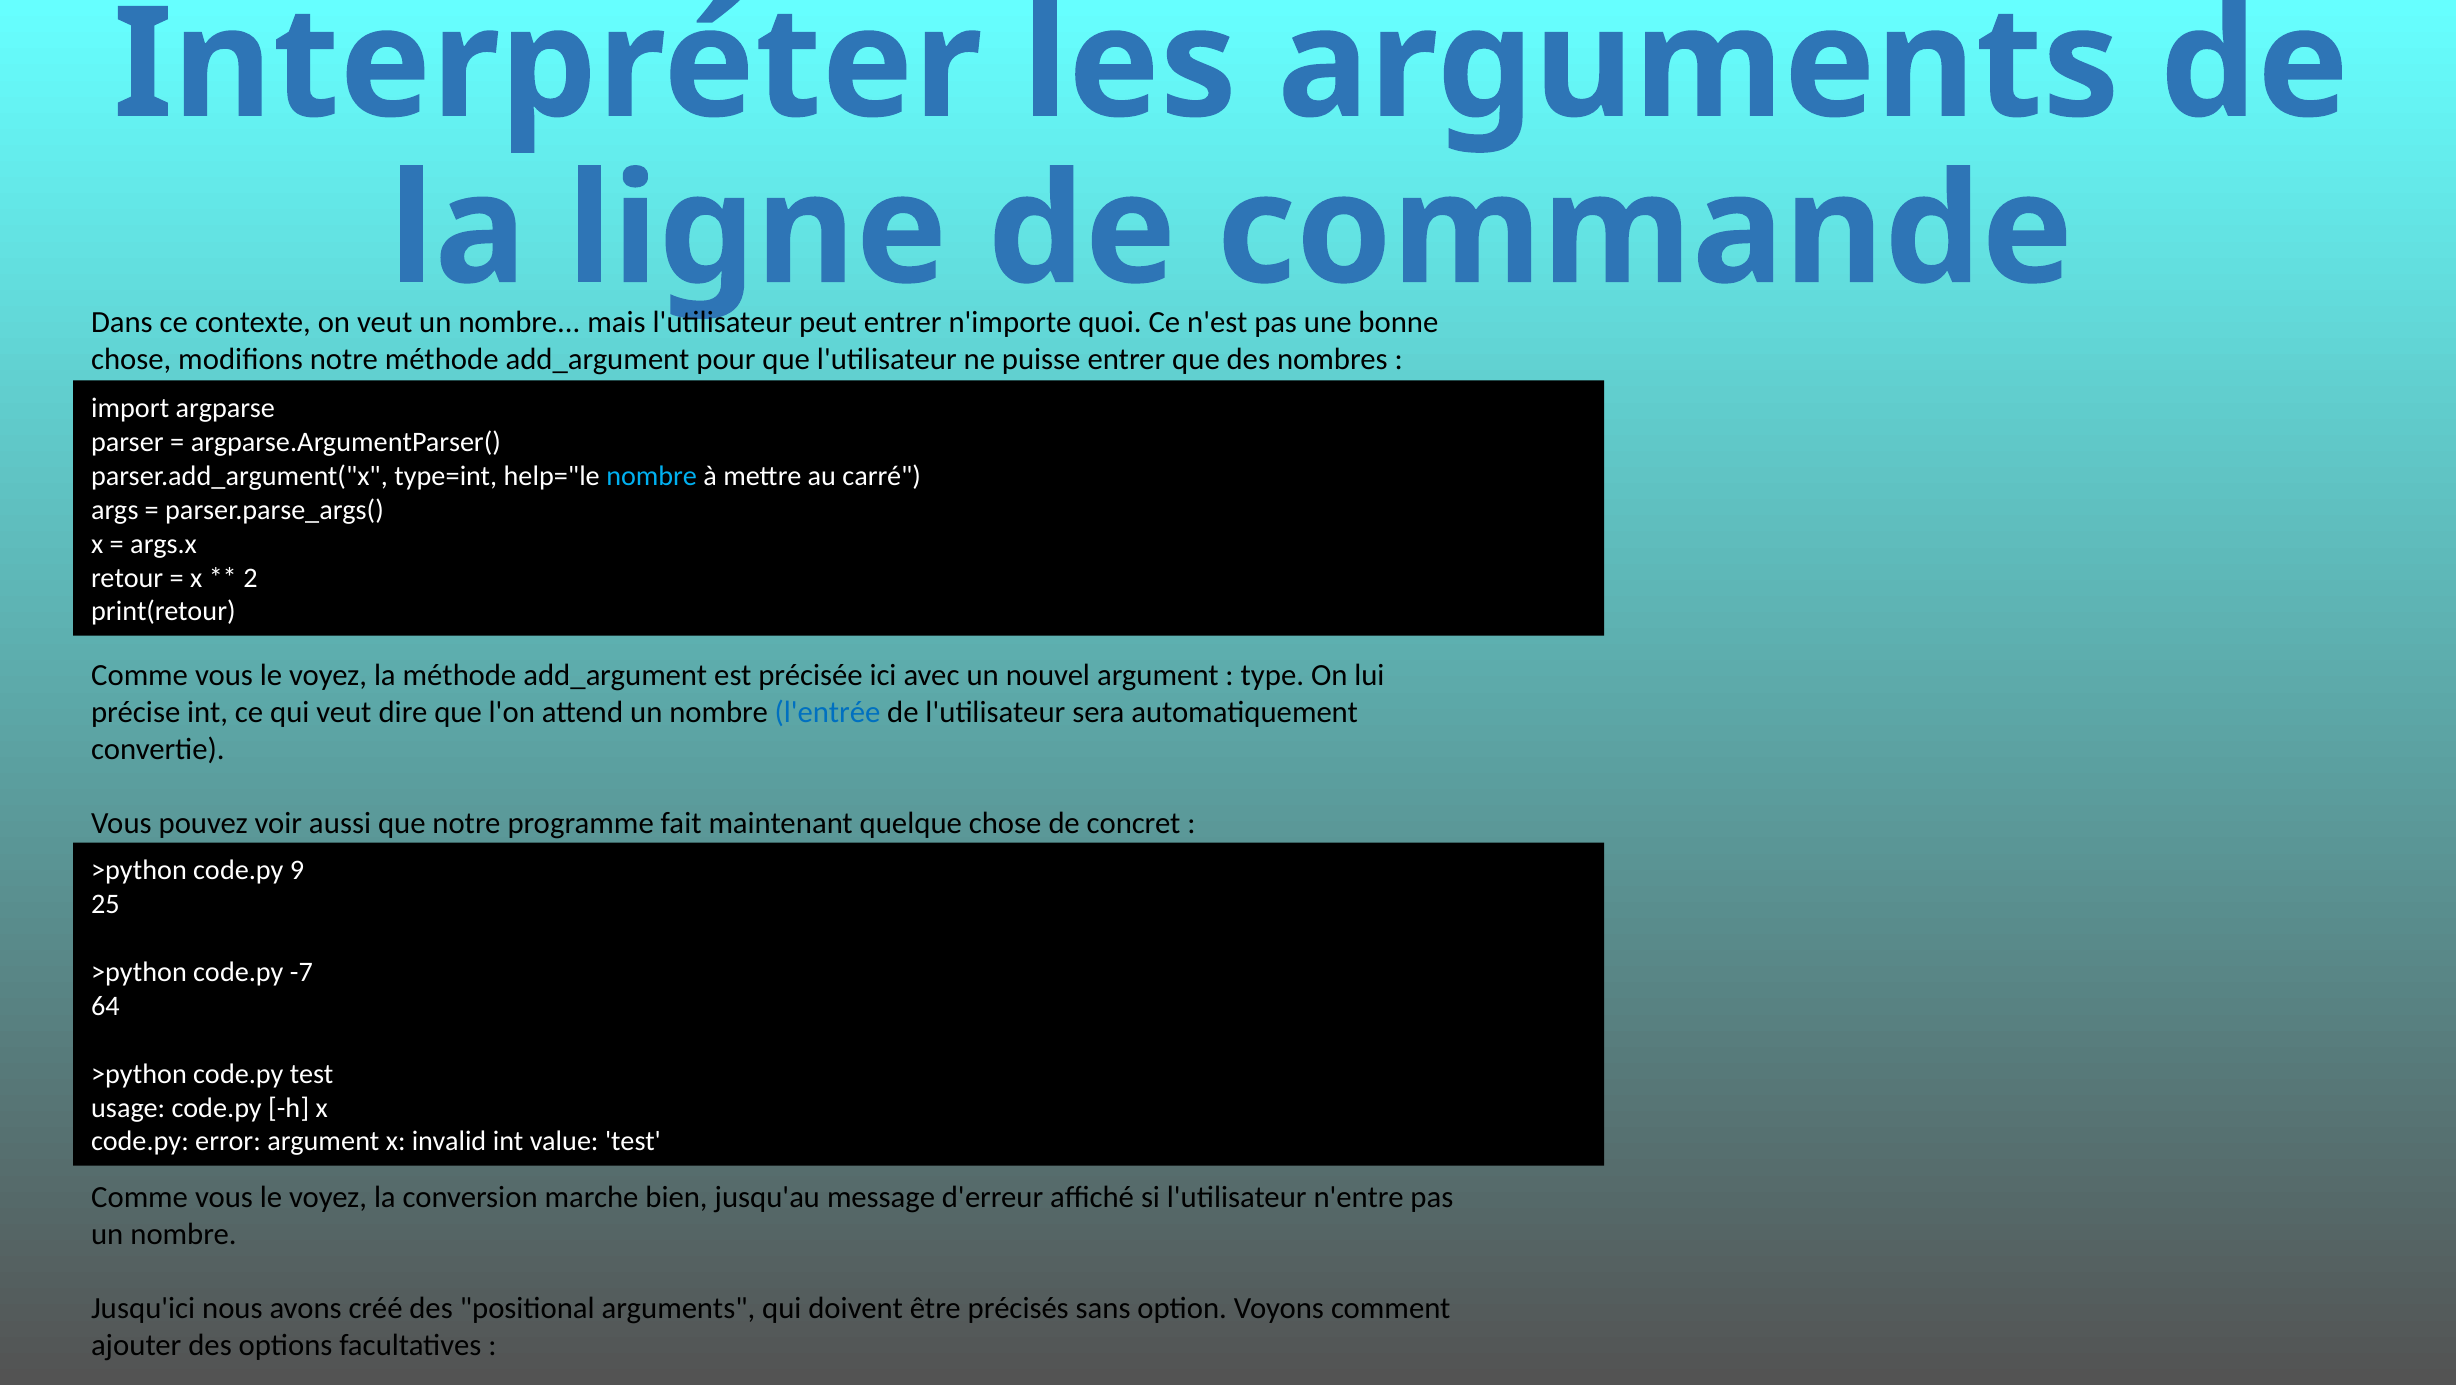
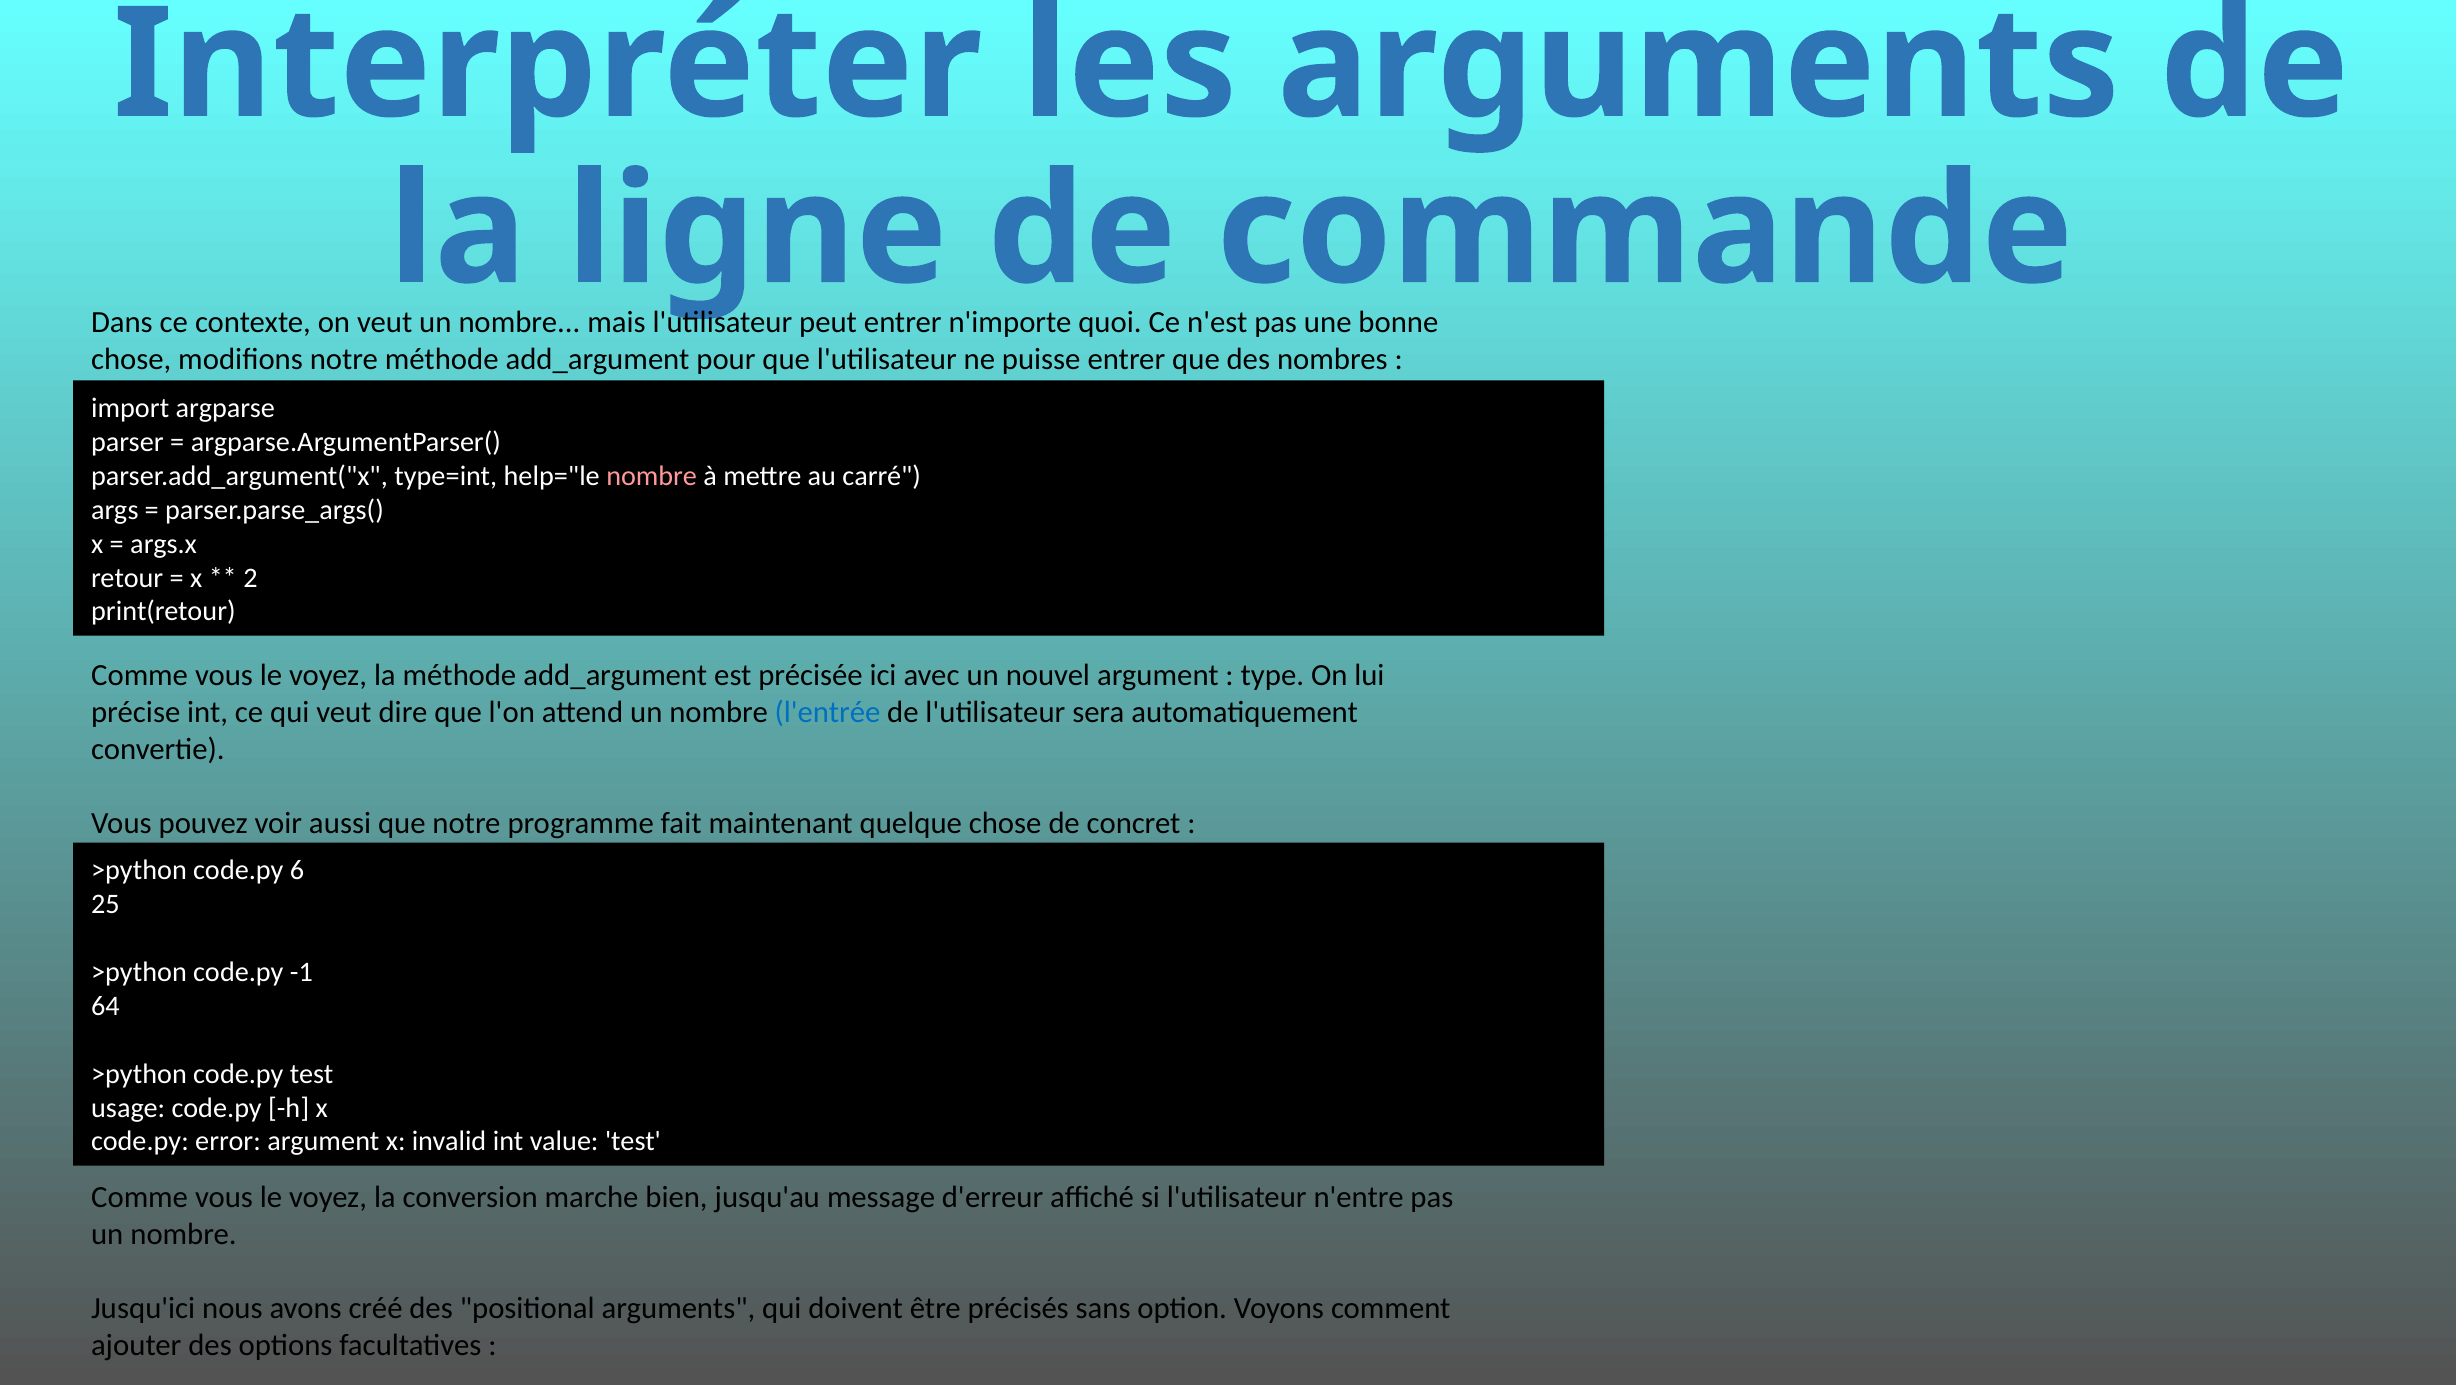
nombre at (652, 476) colour: light blue -> pink
9: 9 -> 6
-7: -7 -> -1
